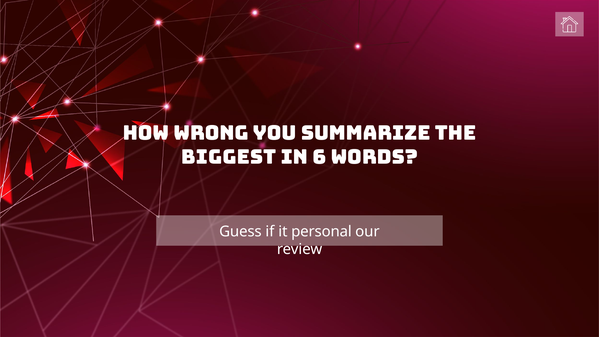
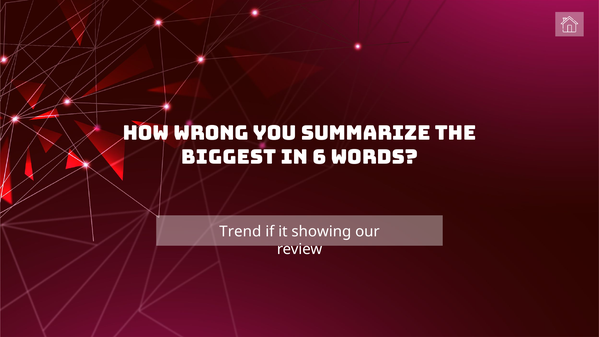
Guess: Guess -> Trend
personal: personal -> showing
